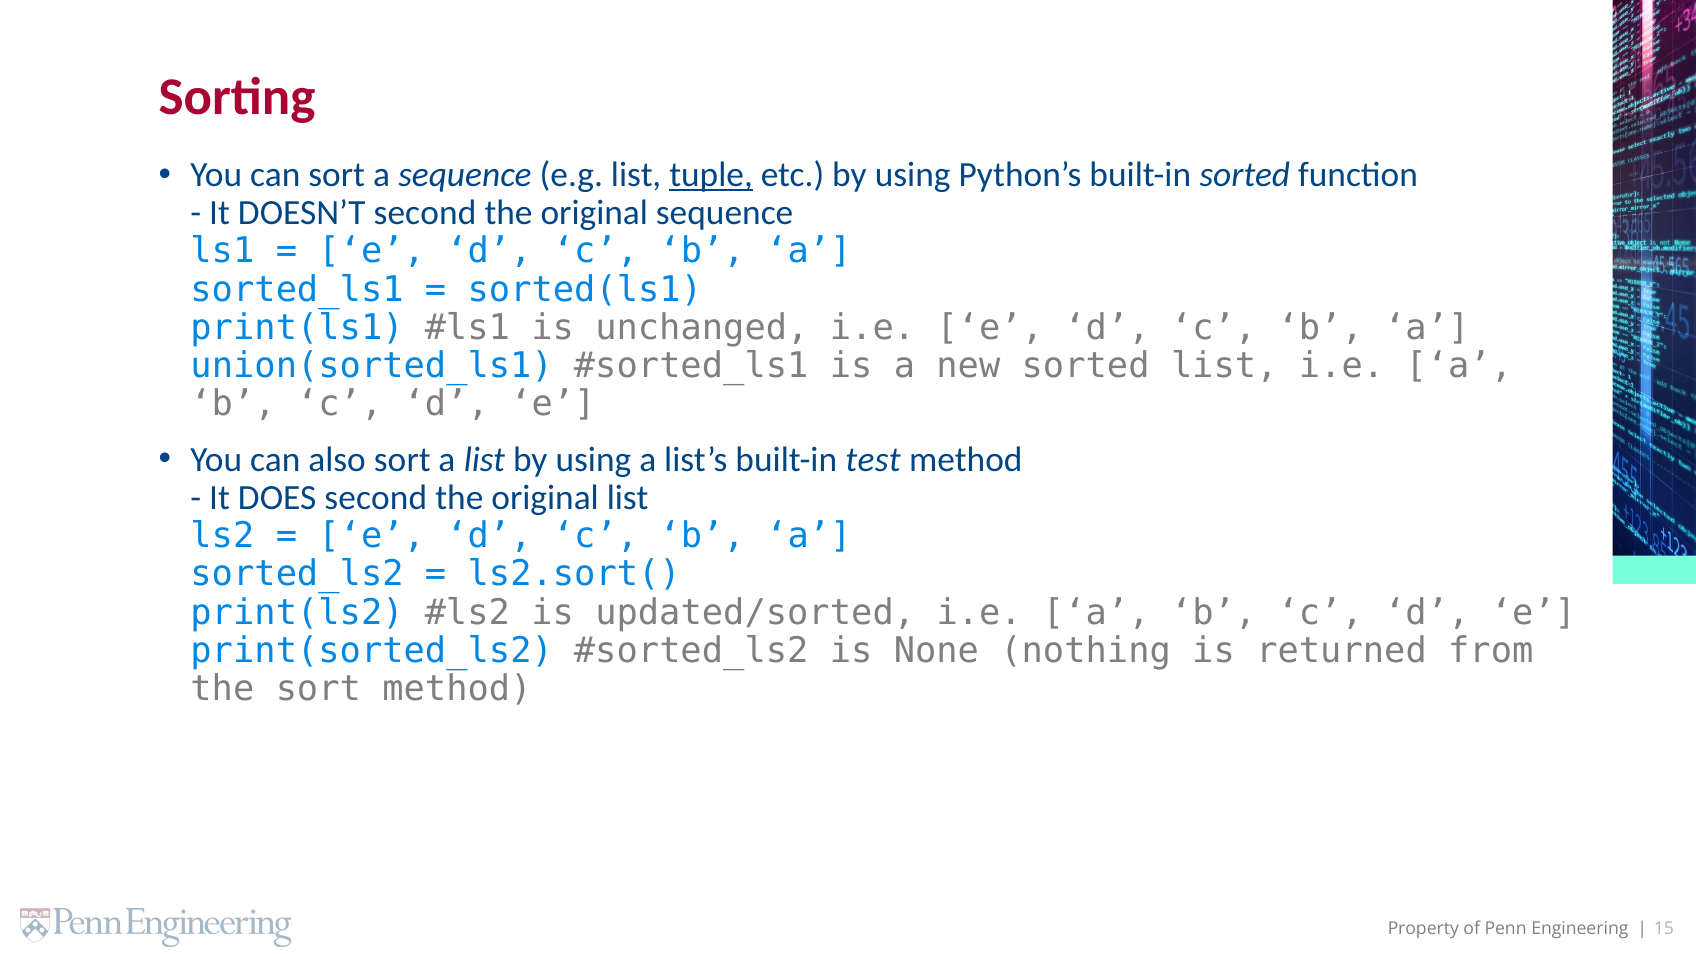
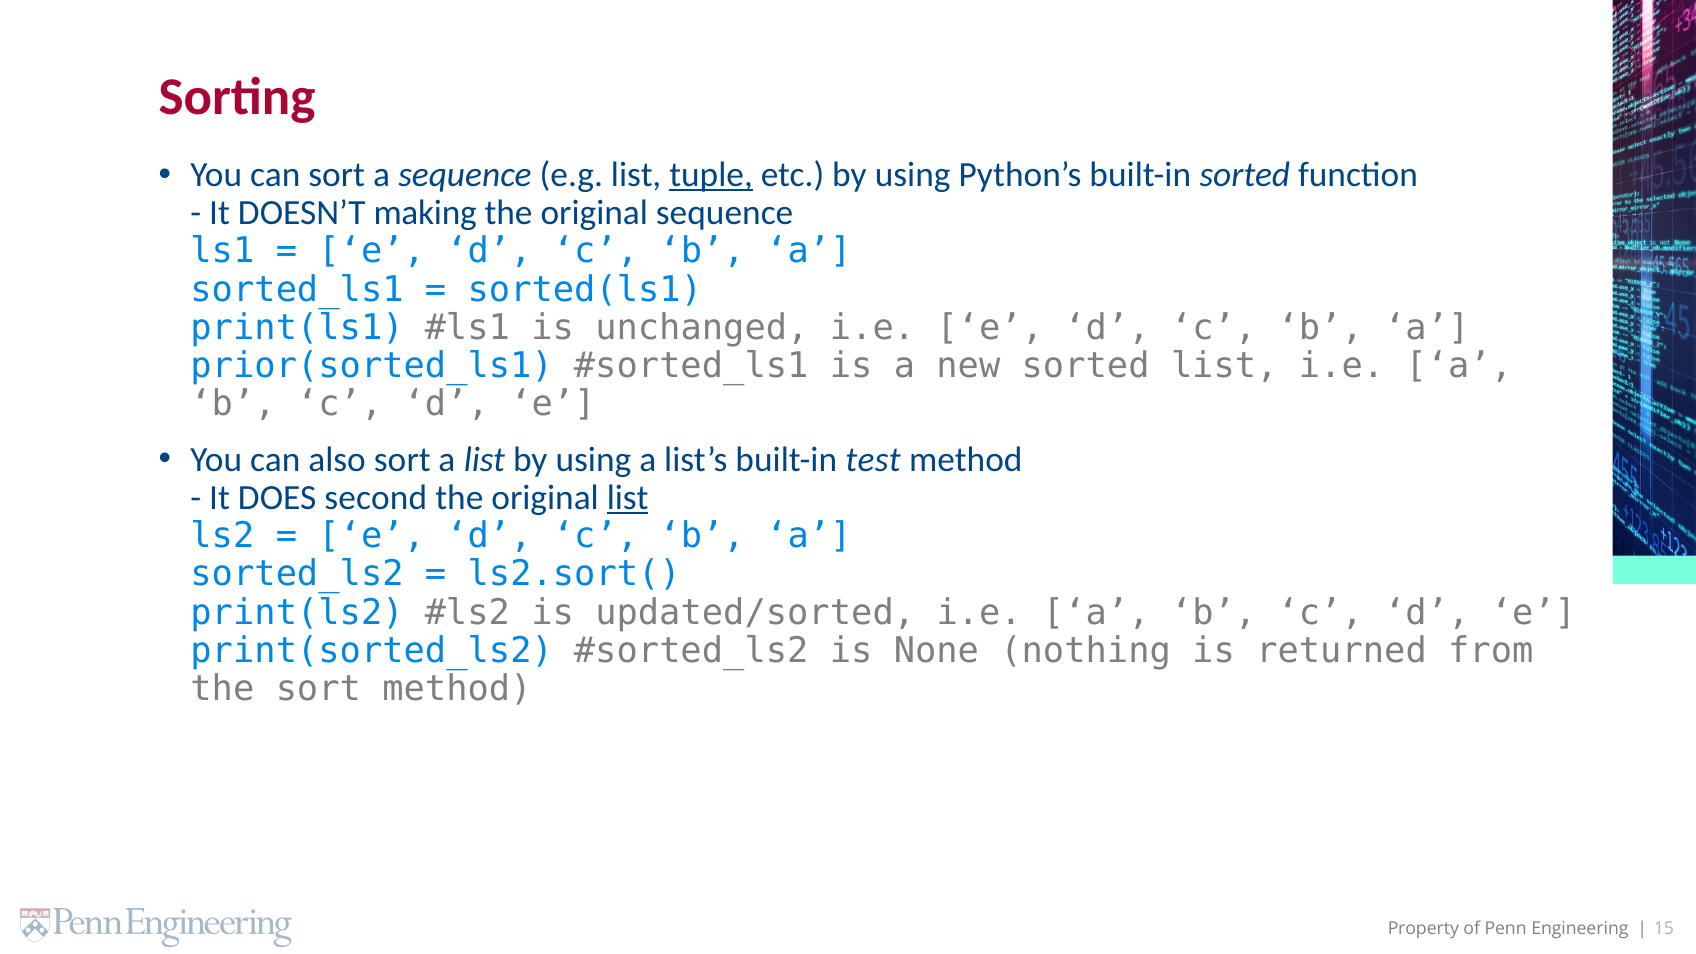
DOESN’T second: second -> making
union(sorted_ls1: union(sorted_ls1 -> prior(sorted_ls1
list at (628, 498) underline: none -> present
